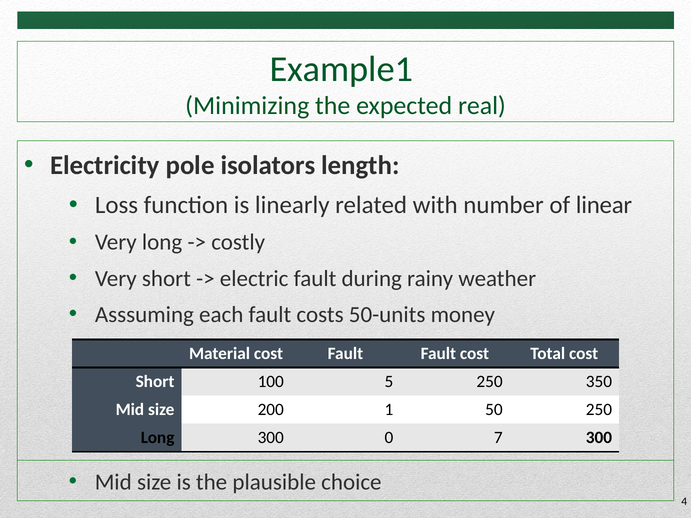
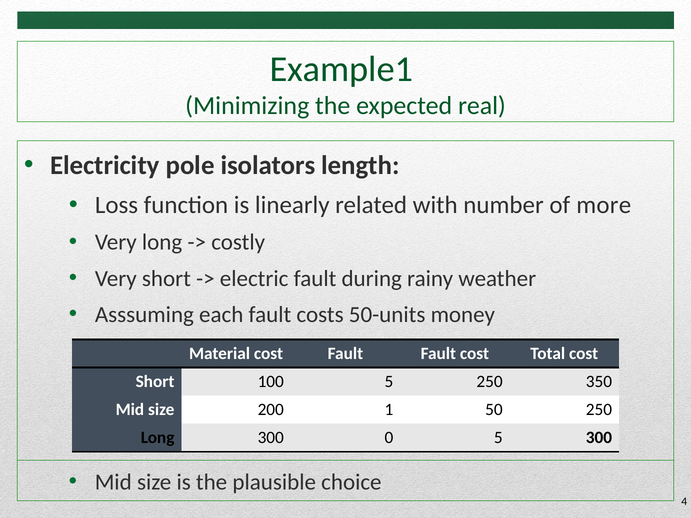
linear: linear -> more
0 7: 7 -> 5
